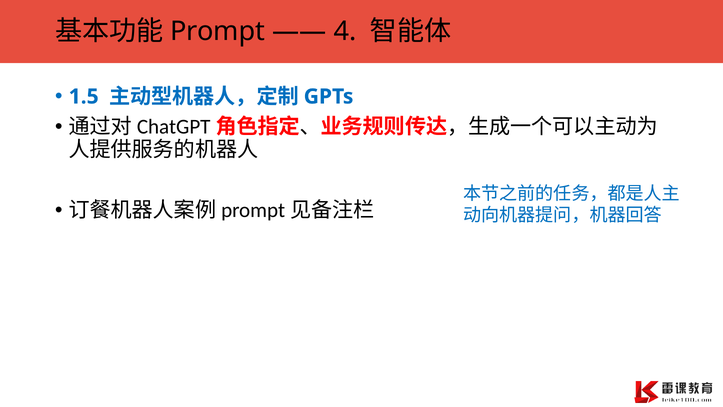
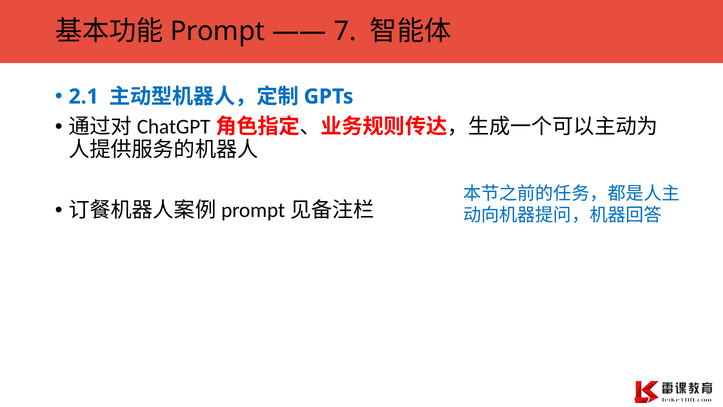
4: 4 -> 7
1.5: 1.5 -> 2.1
